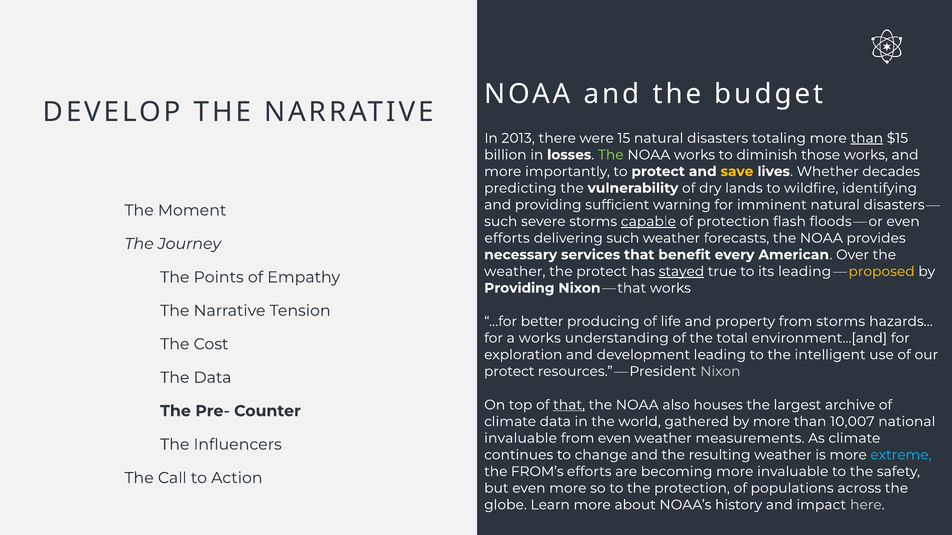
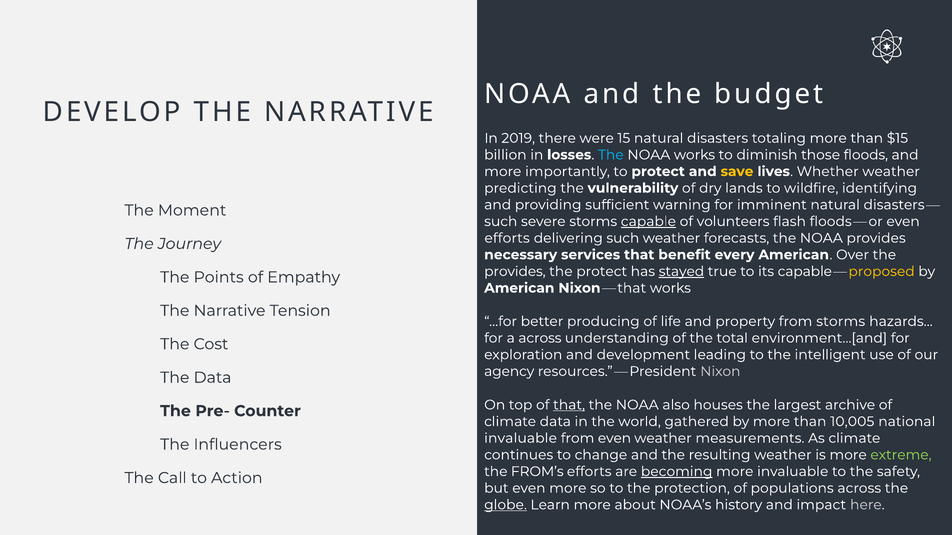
2013: 2013 -> 2019
than at (867, 138) underline: present -> none
The at (611, 155) colour: light green -> light blue
those works: works -> floods
Whether decades: decades -> weather
of protection: protection -> volunteers
weather at (515, 272): weather -> provides
its leading: leading -> capable
Providing at (519, 288): Providing -> American
a works: works -> across
protect at (509, 372): protect -> agency
10,007: 10,007 -> 10,005
extreme colour: light blue -> light green
becoming underline: none -> present
globe underline: none -> present
